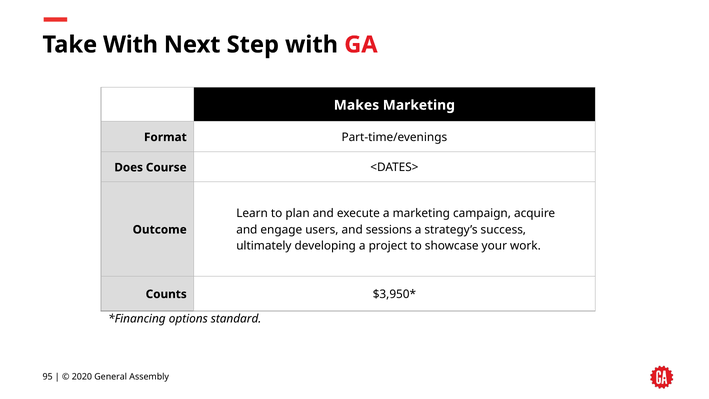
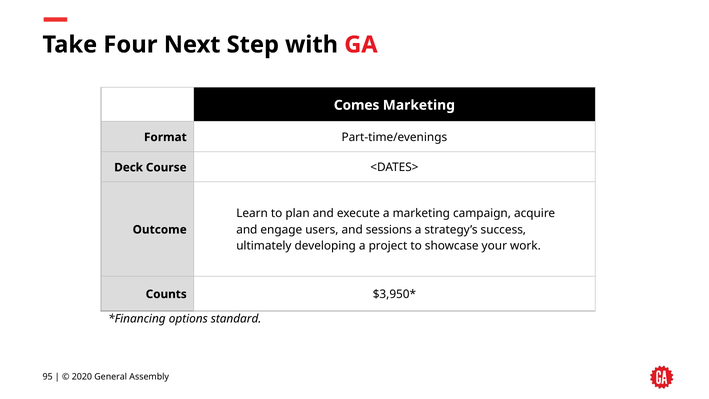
Take With: With -> Four
Makes: Makes -> Comes
Does: Does -> Deck
